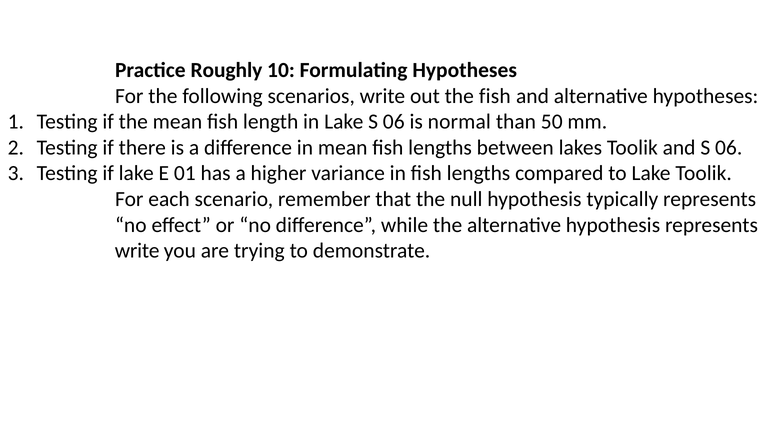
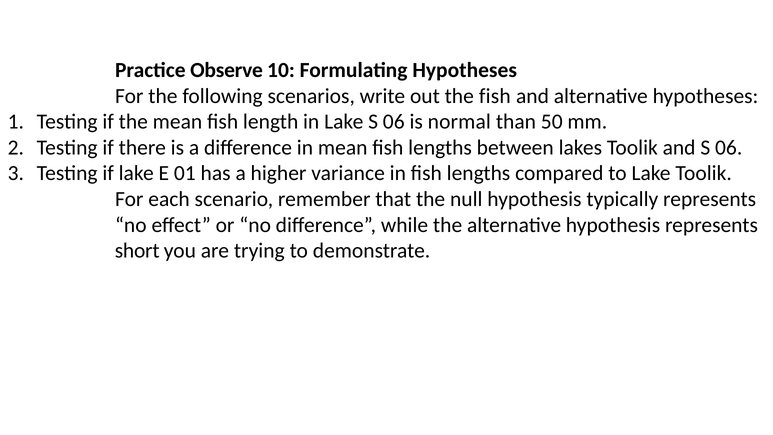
Roughly: Roughly -> Observe
write at (137, 251): write -> short
